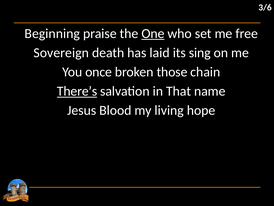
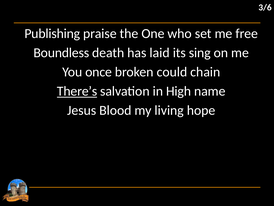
Beginning: Beginning -> Publishing
One underline: present -> none
Sovereign: Sovereign -> Boundless
those: those -> could
That: That -> High
